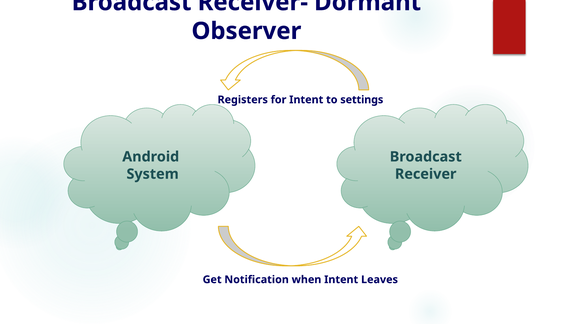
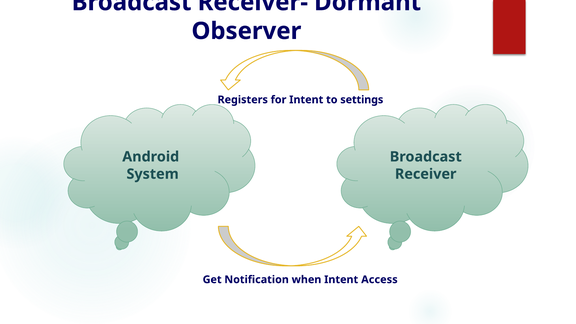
Leaves: Leaves -> Access
